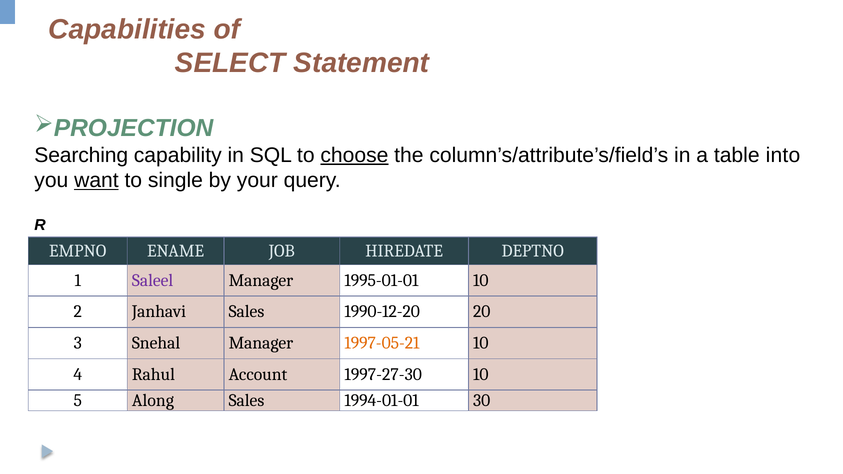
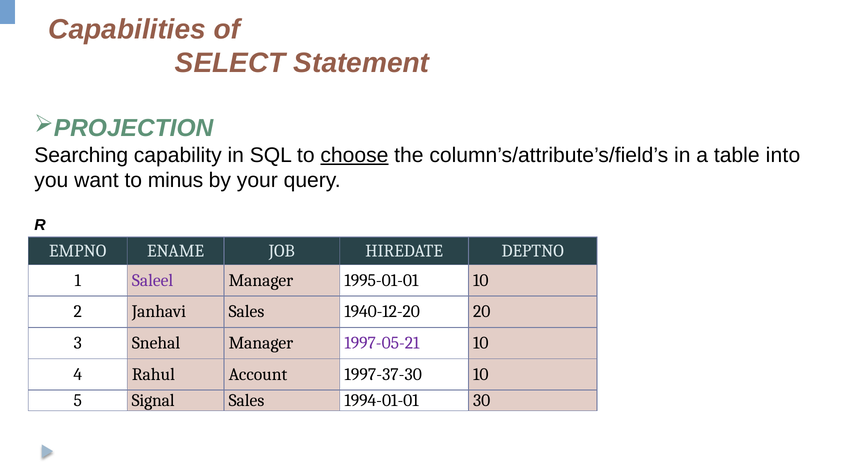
want underline: present -> none
single: single -> minus
1990-12-20: 1990-12-20 -> 1940-12-20
1997-05-21 colour: orange -> purple
1997-27-30: 1997-27-30 -> 1997-37-30
Along: Along -> Signal
